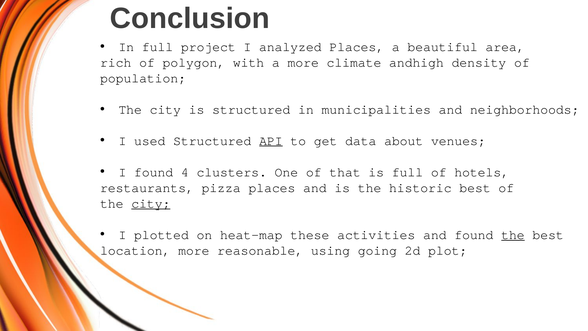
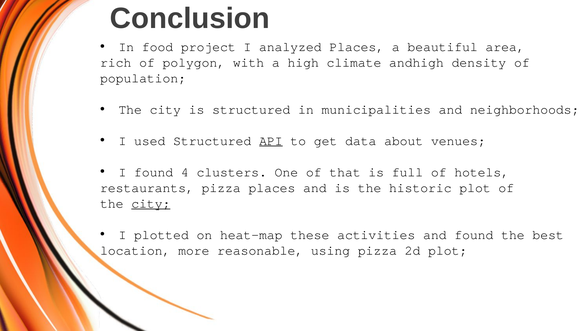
In full: full -> food
a more: more -> high
historic best: best -> plot
the at (513, 235) underline: present -> none
using going: going -> pizza
